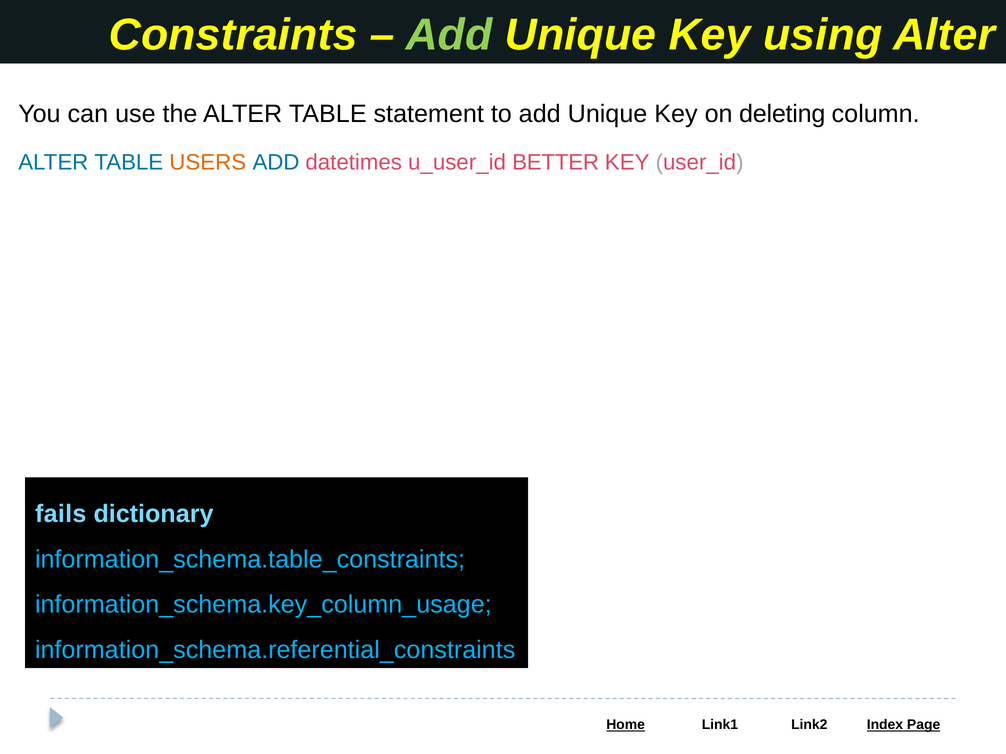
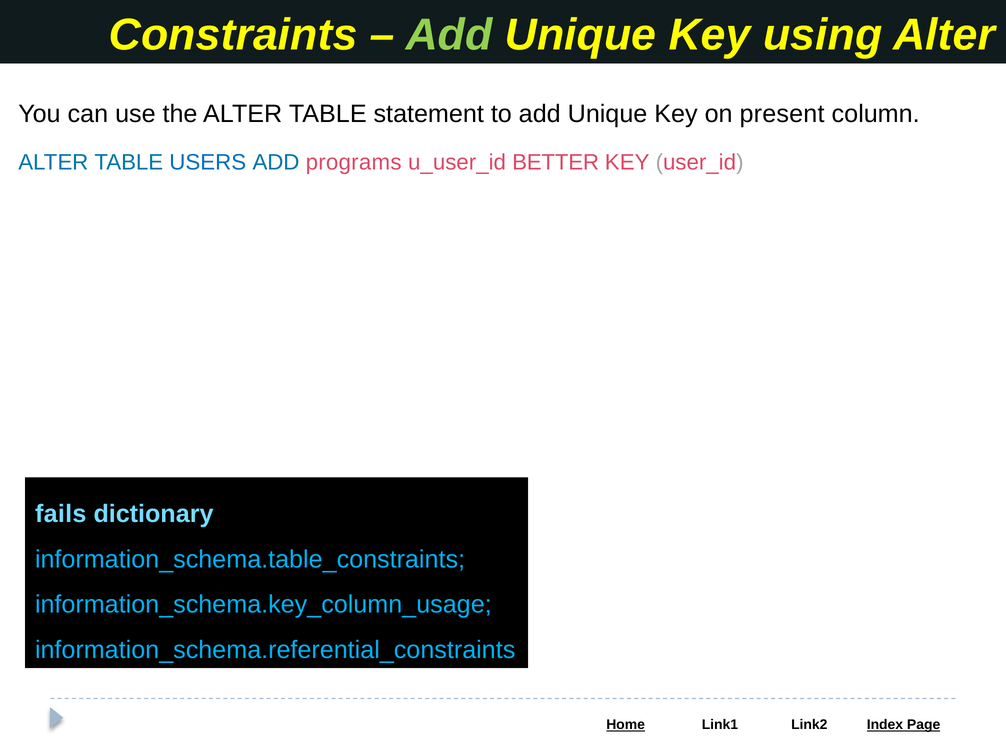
deleting: deleting -> present
USERS colour: orange -> blue
datetimes: datetimes -> programs
